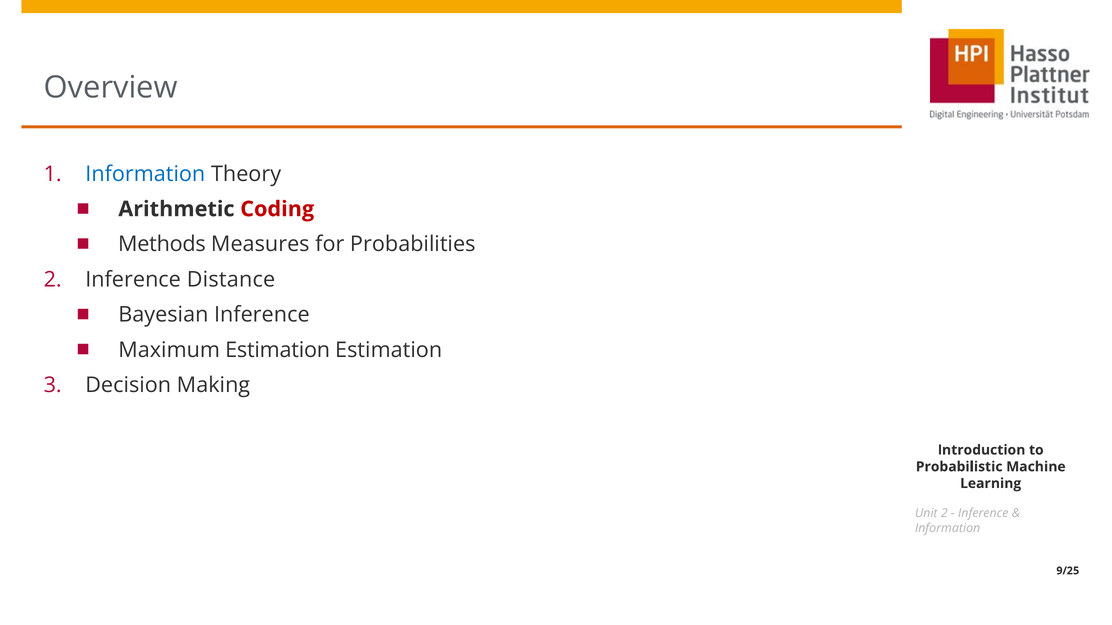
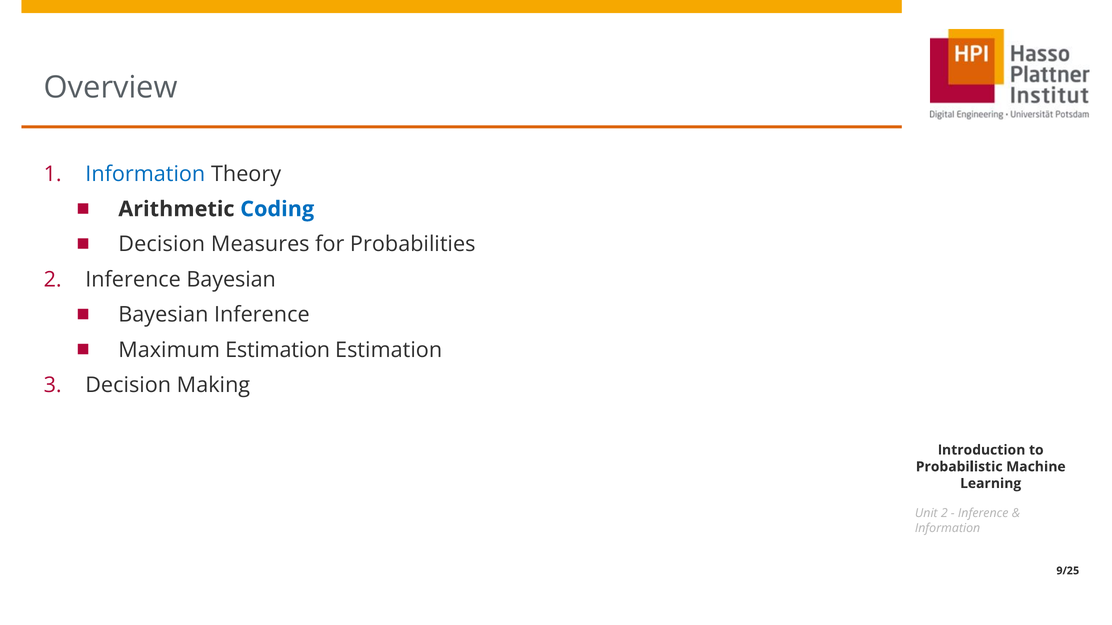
Coding colour: red -> blue
Methods at (162, 245): Methods -> Decision
Inference Distance: Distance -> Bayesian
